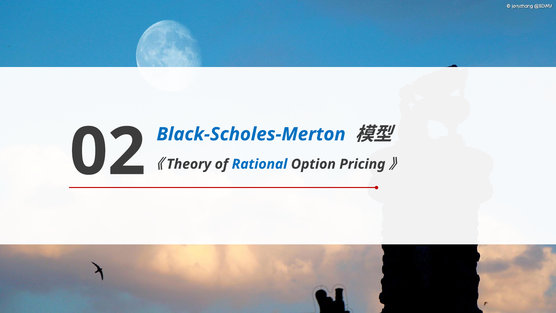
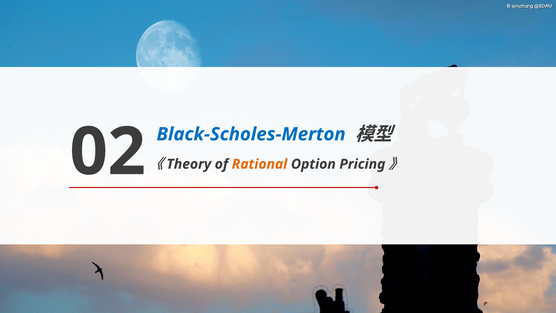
Rational colour: blue -> orange
